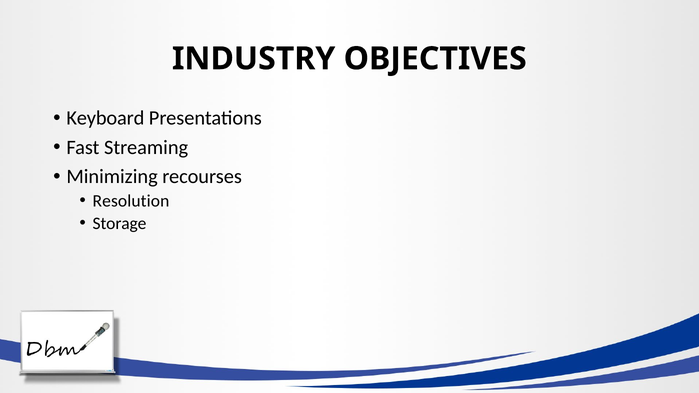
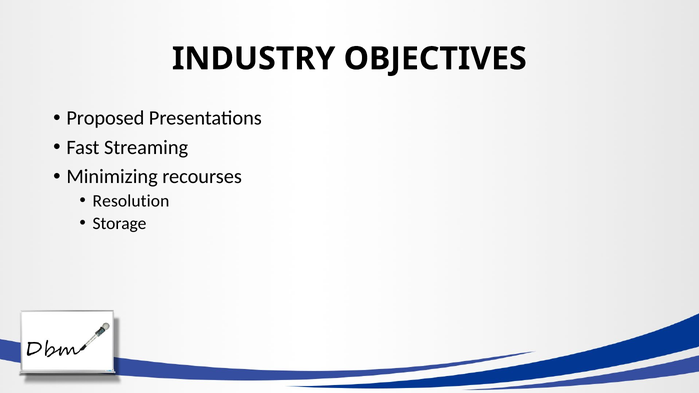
Keyboard: Keyboard -> Proposed
